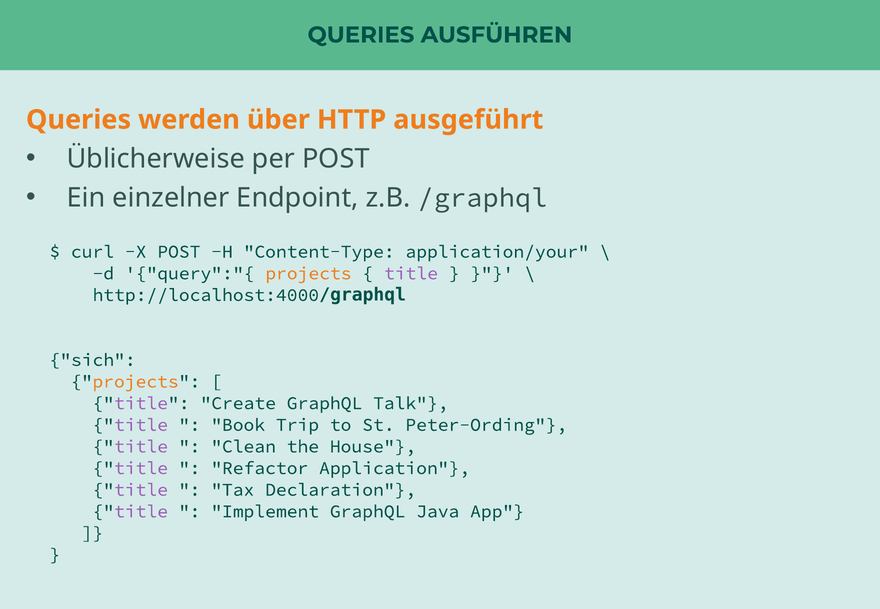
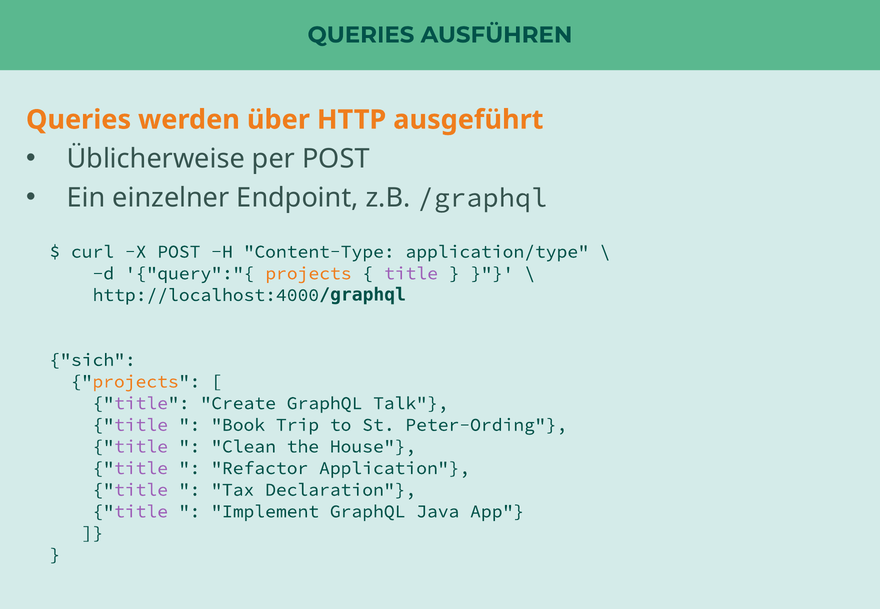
application/your: application/your -> application/type
